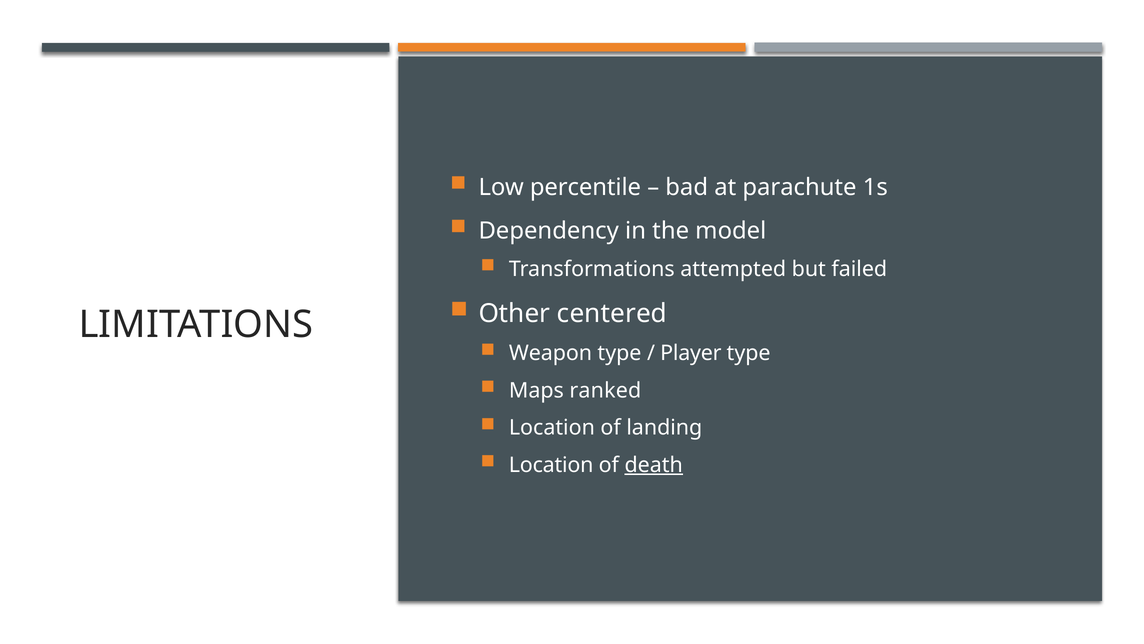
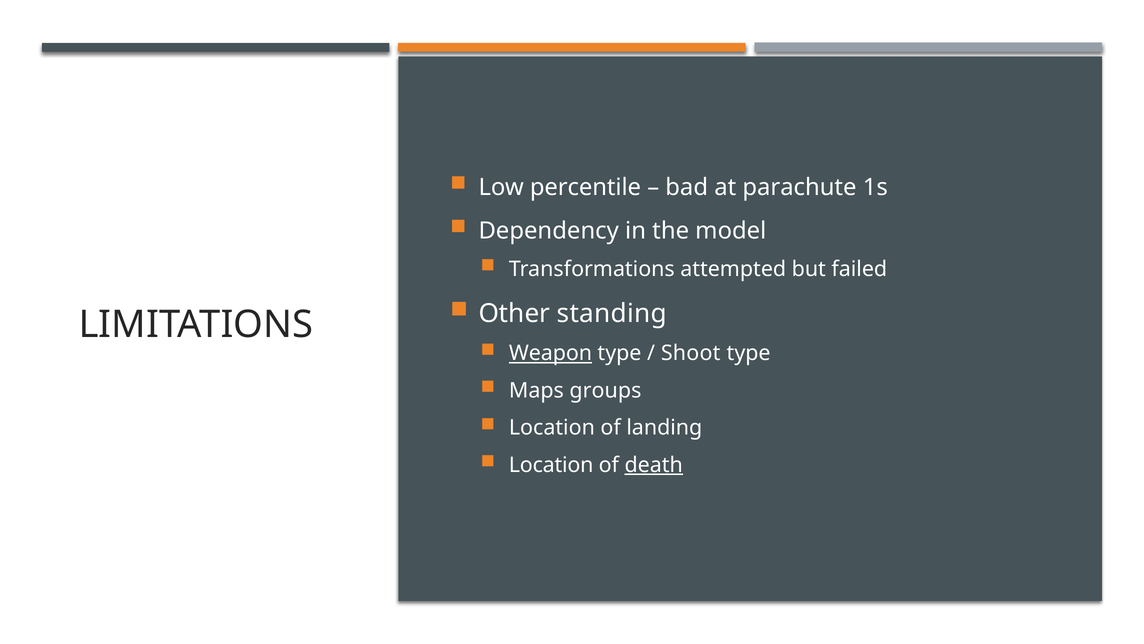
centered: centered -> standing
Weapon underline: none -> present
Player: Player -> Shoot
ranked: ranked -> groups
